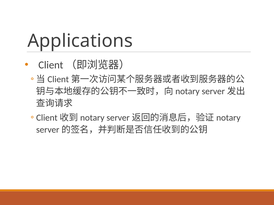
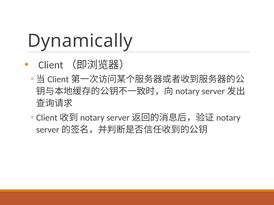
Applications: Applications -> Dynamically
